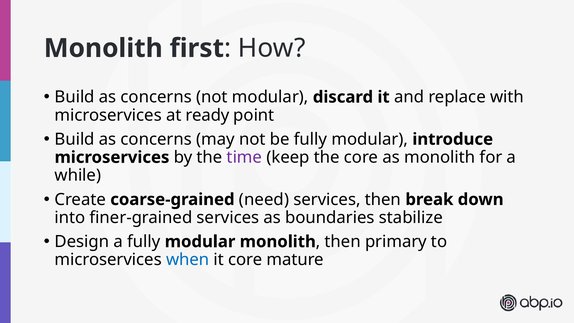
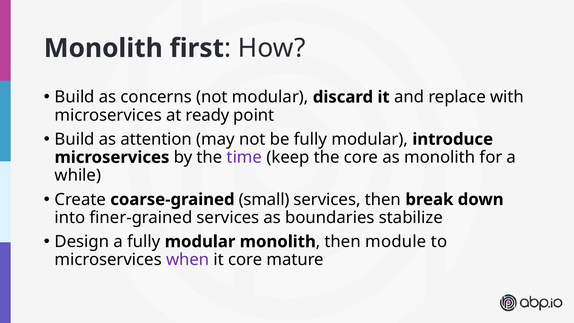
concerns at (156, 139): concerns -> attention
need: need -> small
primary: primary -> module
when colour: blue -> purple
